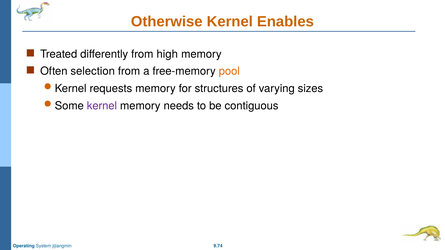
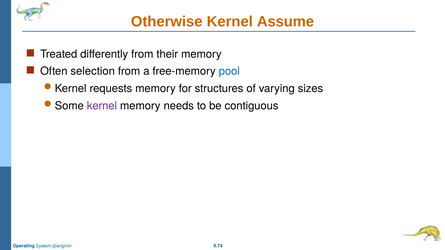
Enables: Enables -> Assume
high: high -> their
pool colour: orange -> blue
